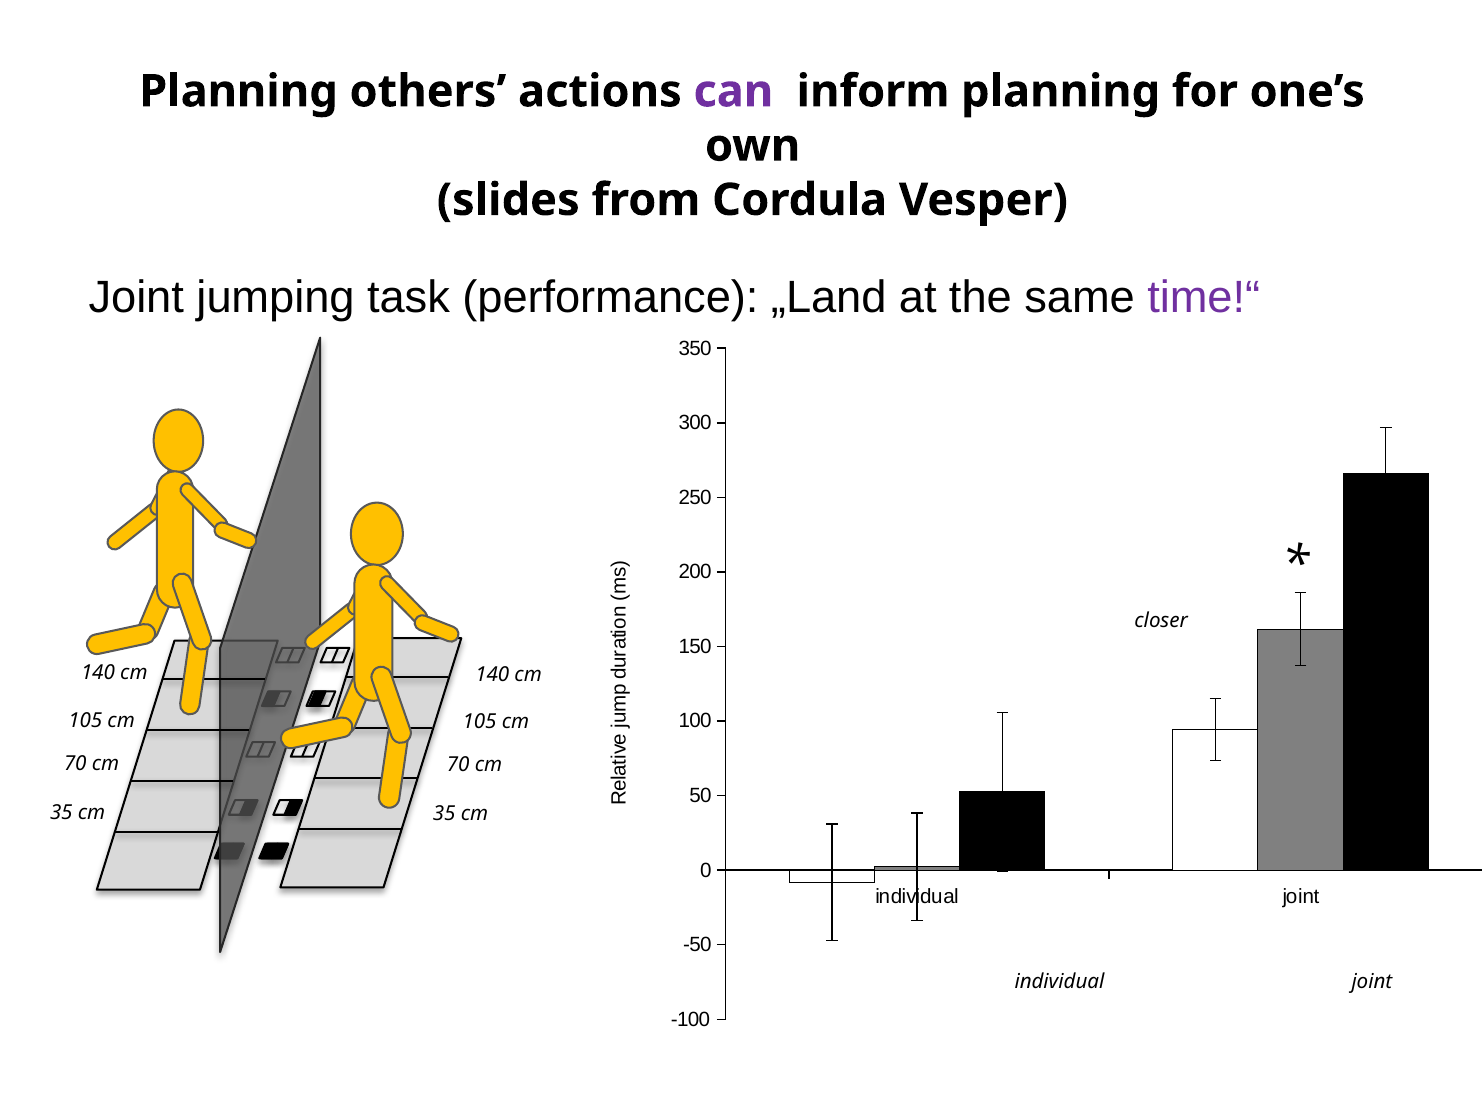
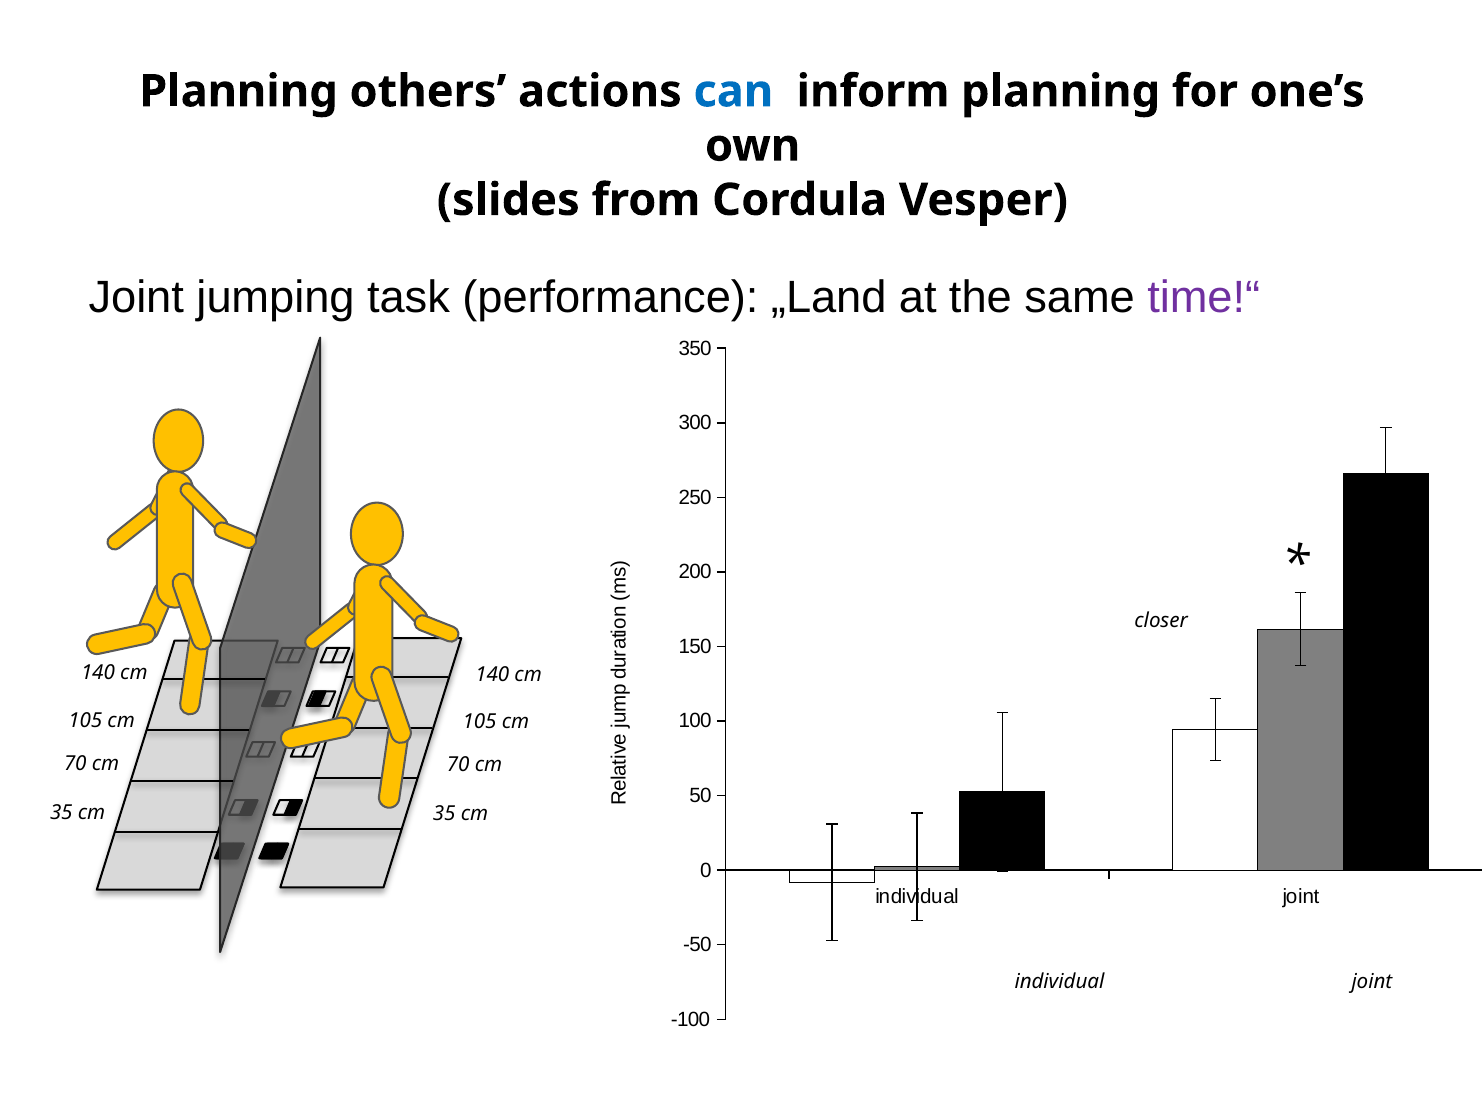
can colour: purple -> blue
